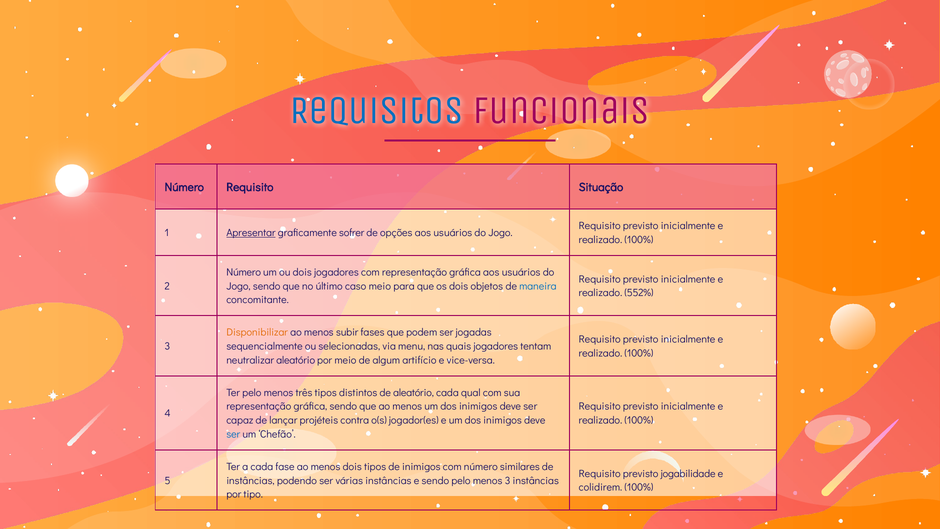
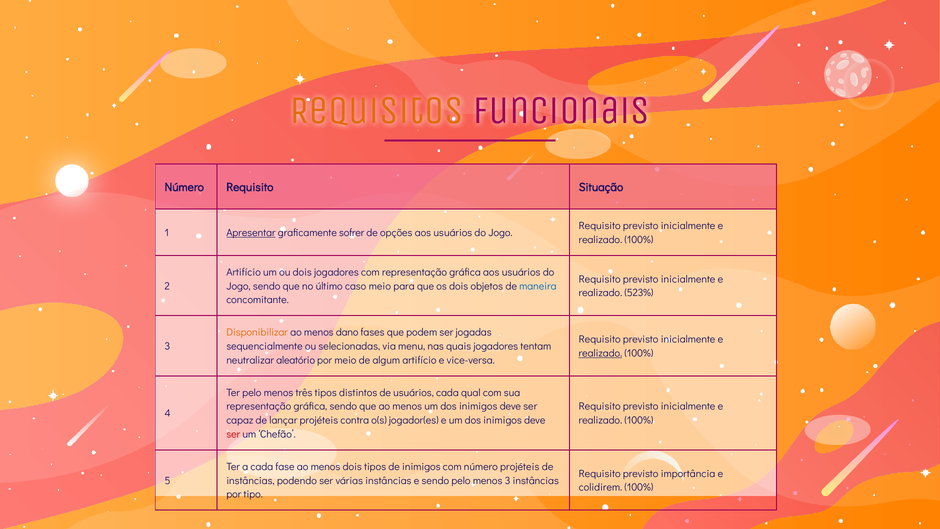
Requisitos colour: blue -> orange
Número at (244, 272): Número -> Artifício
552%: 552% -> 523%
subir: subir -> dano
realizado at (600, 353) underline: none -> present
de aleatório: aleatório -> usuários
ser at (233, 434) colour: blue -> red
número similares: similares -> projéteis
jogabilidade: jogabilidade -> importância
